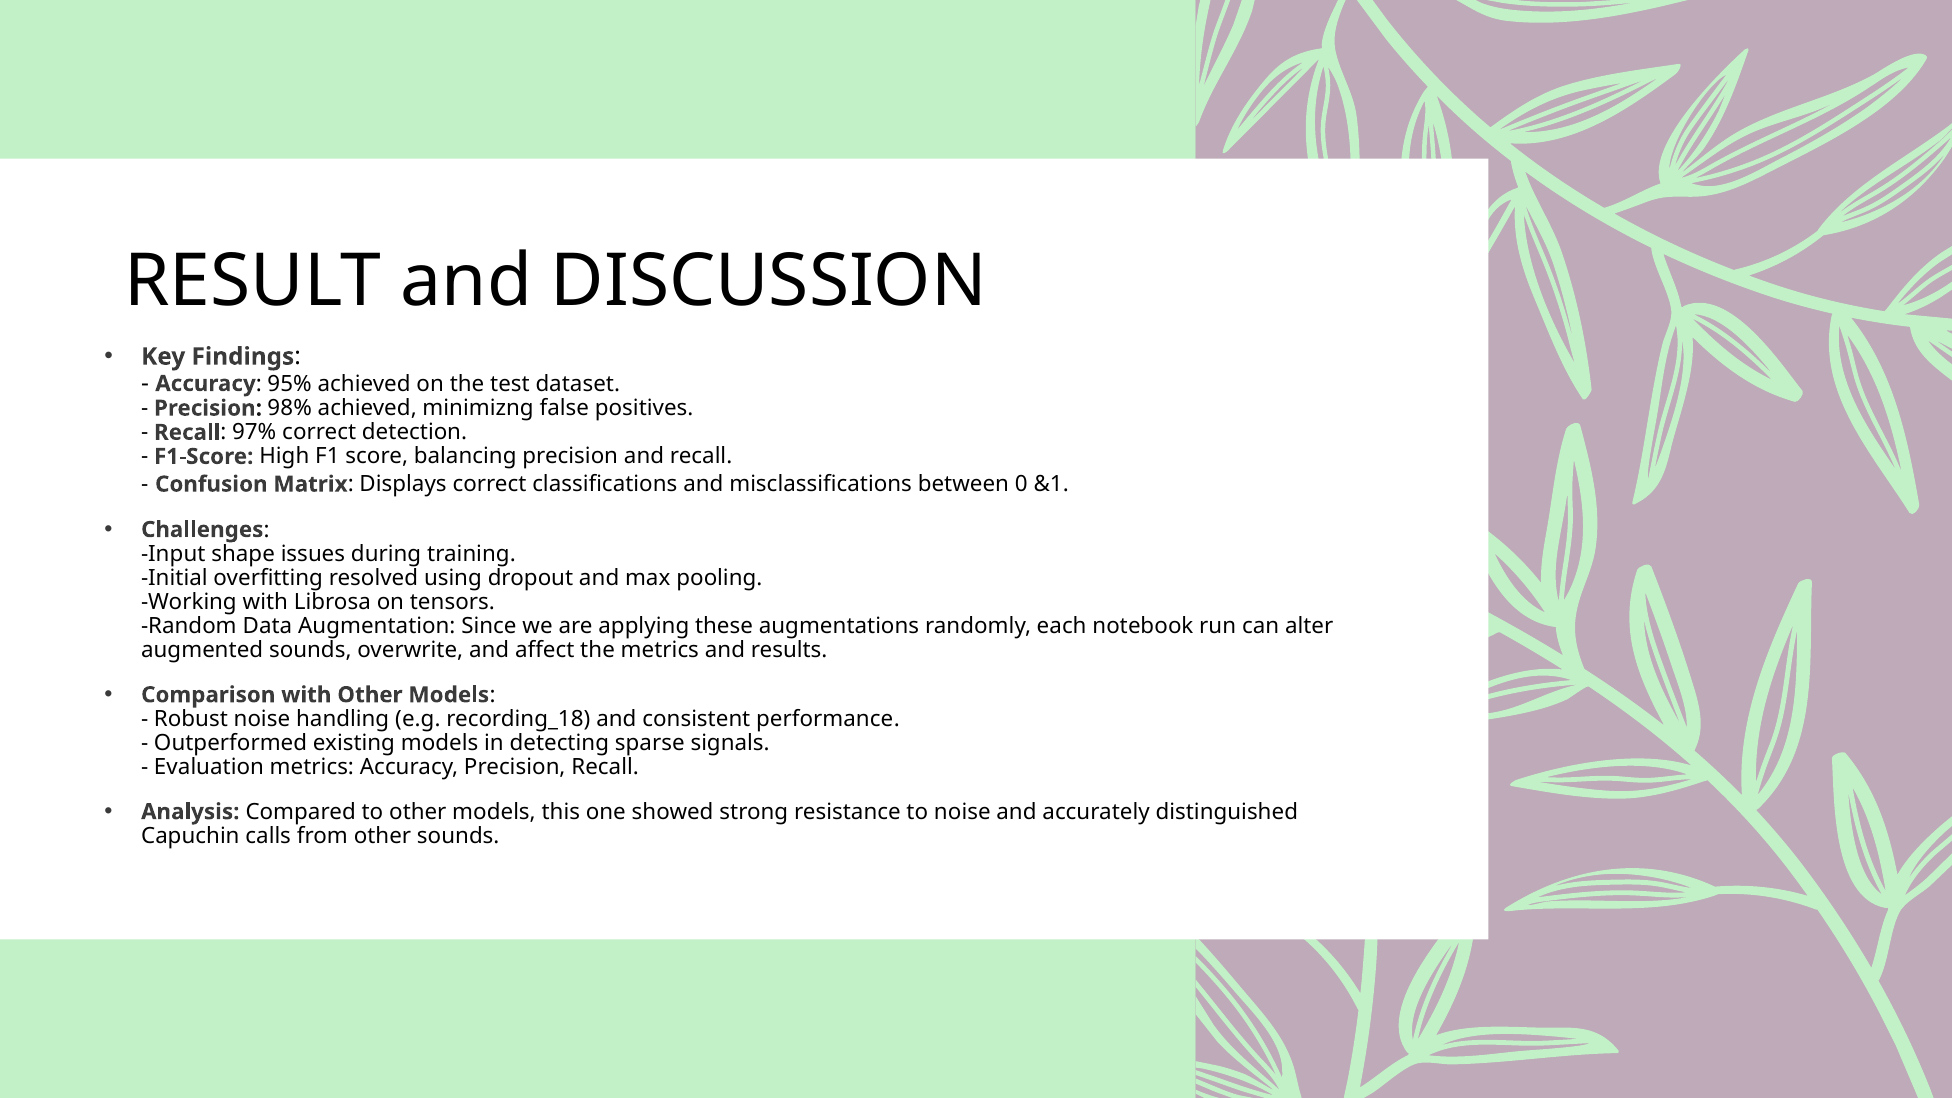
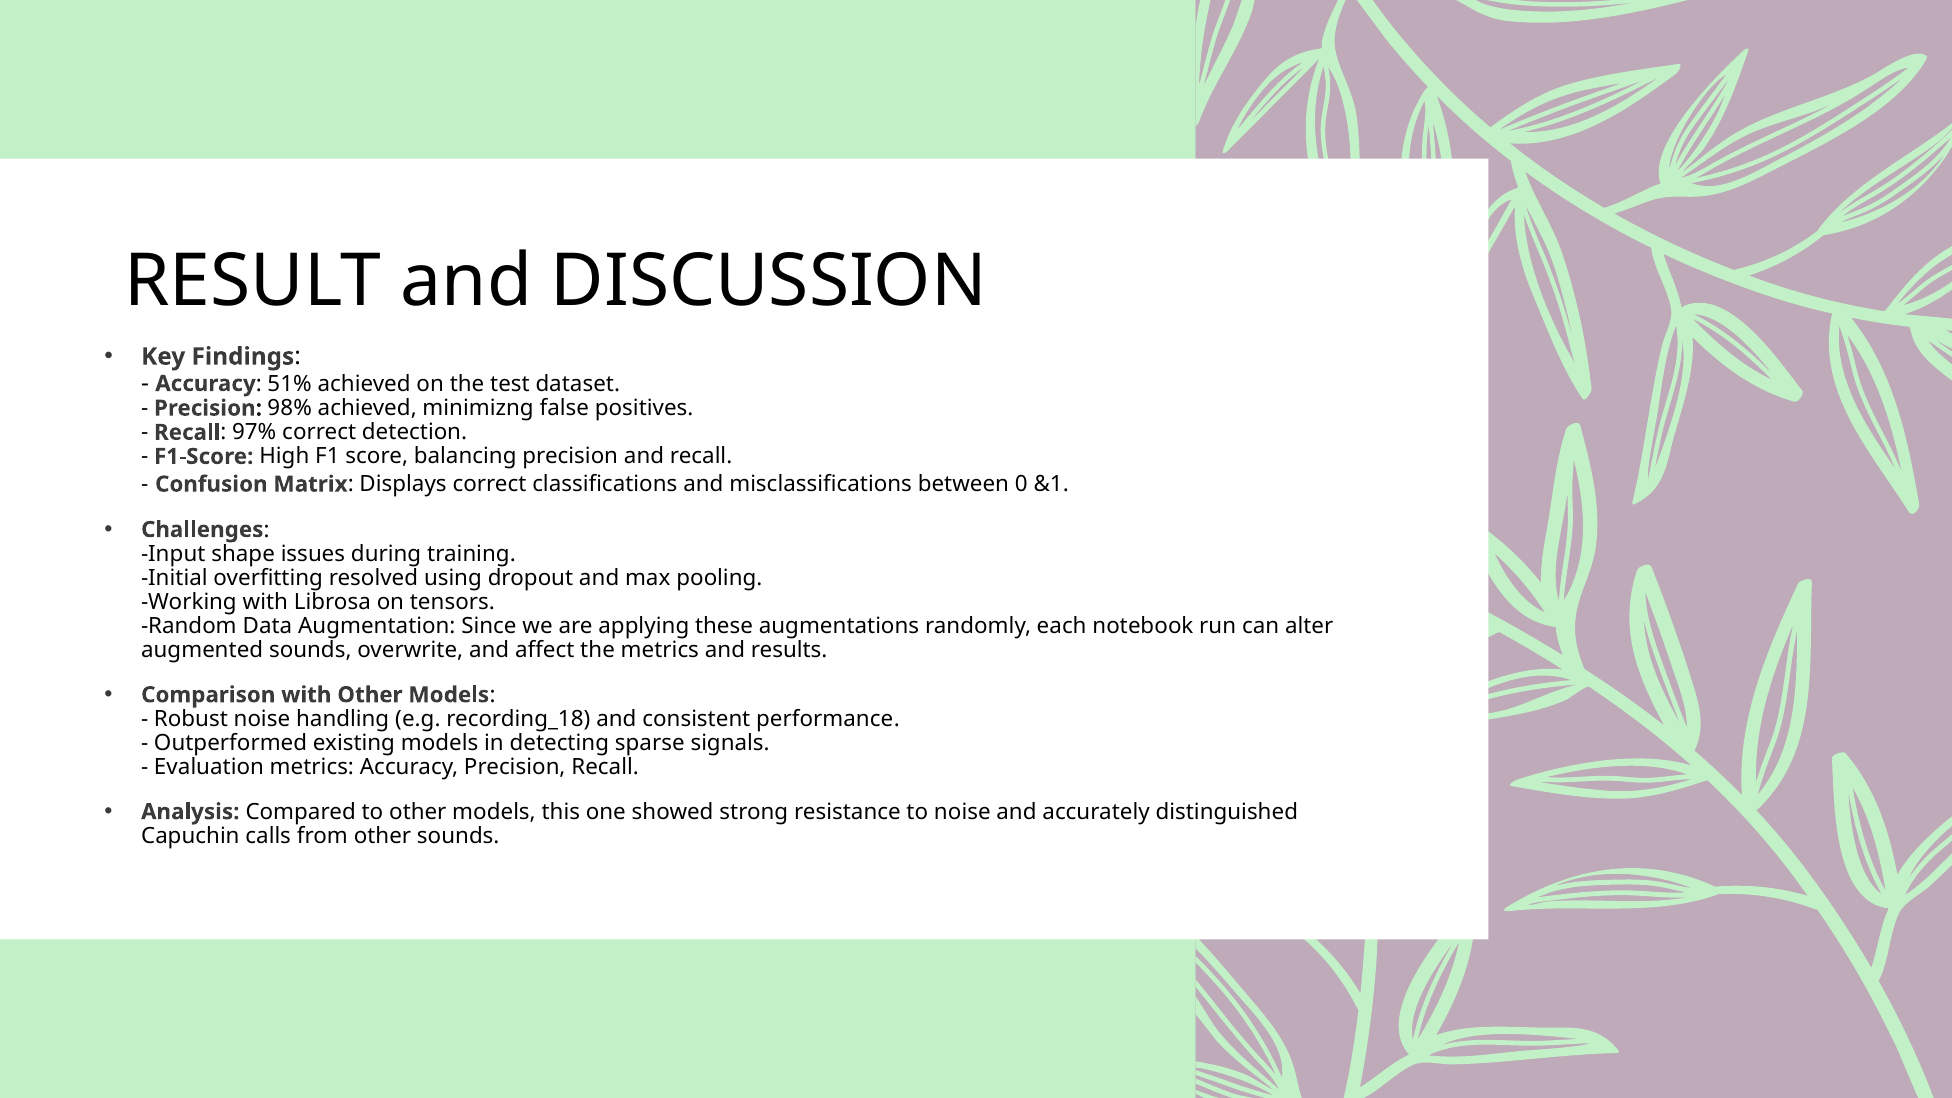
95%: 95% -> 51%
